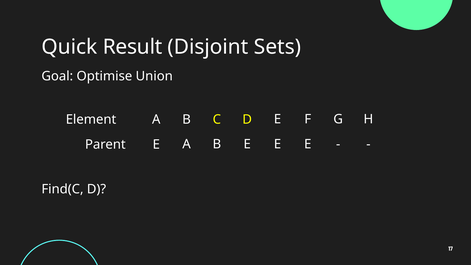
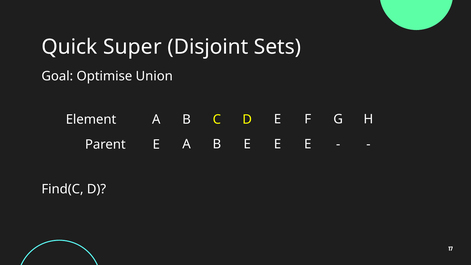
Result: Result -> Super
